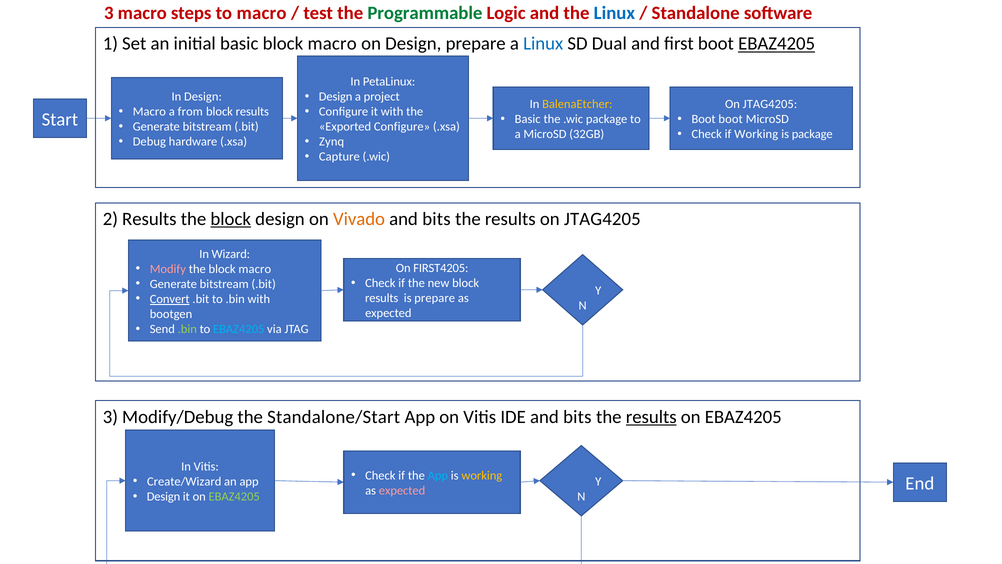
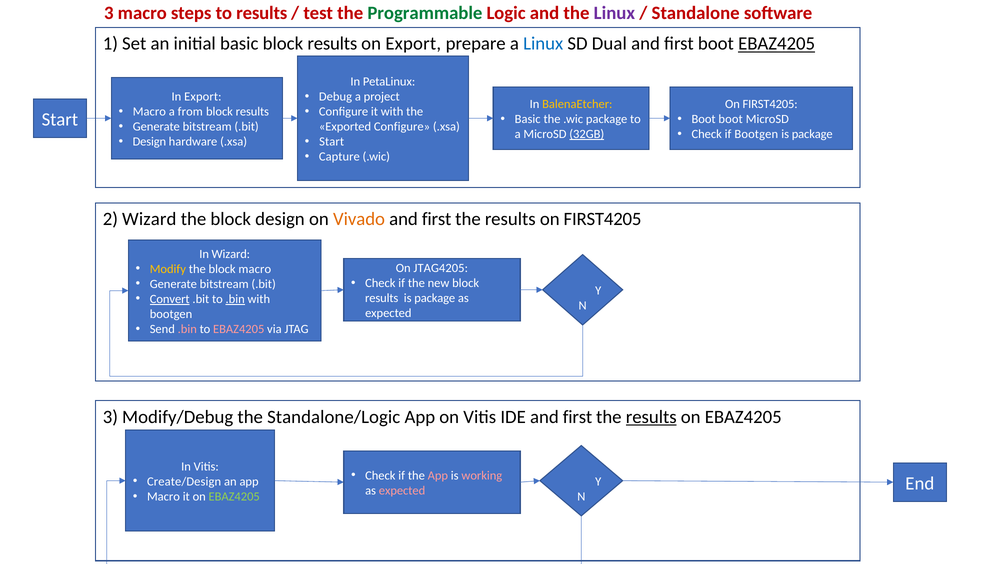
to macro: macro -> results
Linux at (614, 13) colour: blue -> purple
basic block macro: macro -> results
on Design: Design -> Export
Design at (336, 96): Design -> Debug
In Design: Design -> Export
JTAG4205 at (770, 104): JTAG4205 -> FIRST4205
if Working: Working -> Bootgen
32GB underline: none -> present
Debug at (149, 142): Debug -> Design
Zynq at (332, 142): Zynq -> Start
2 Results: Results -> Wizard
block at (231, 219) underline: present -> none
bits at (436, 219): bits -> first
results on JTAG4205: JTAG4205 -> FIRST4205
Modify colour: pink -> yellow
FIRST4205: FIRST4205 -> JTAG4205
.bin at (235, 299) underline: none -> present
prepare at (435, 298): prepare -> package
.bin at (187, 329) colour: light green -> pink
EBAZ4205 at (239, 329) colour: light blue -> pink
Standalone/Start: Standalone/Start -> Standalone/Logic
IDE and bits: bits -> first
App at (438, 475) colour: light blue -> pink
working at (482, 475) colour: yellow -> pink
Create/Wizard: Create/Wizard -> Create/Design
Design at (164, 496): Design -> Macro
